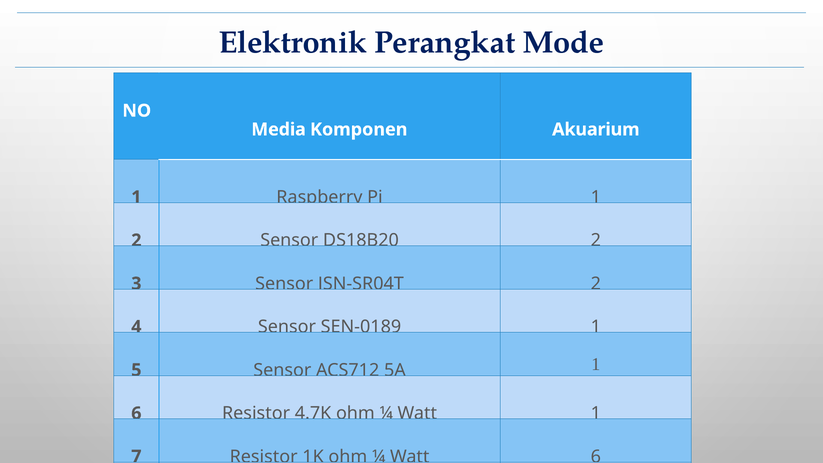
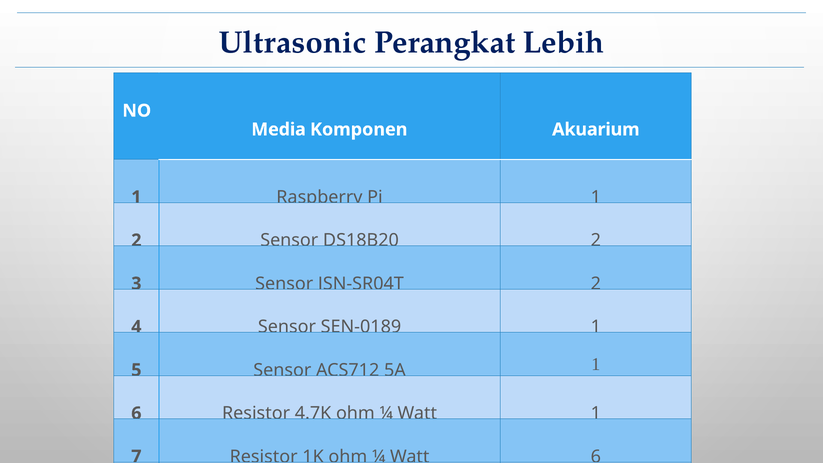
Elektronik: Elektronik -> Ultrasonic
Mode: Mode -> Lebih
